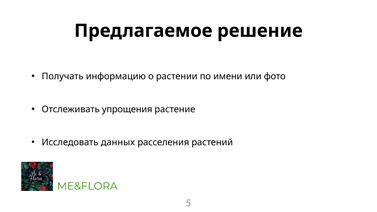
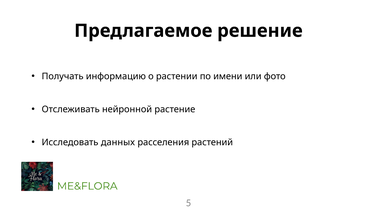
упрощения: упрощения -> нейронной
